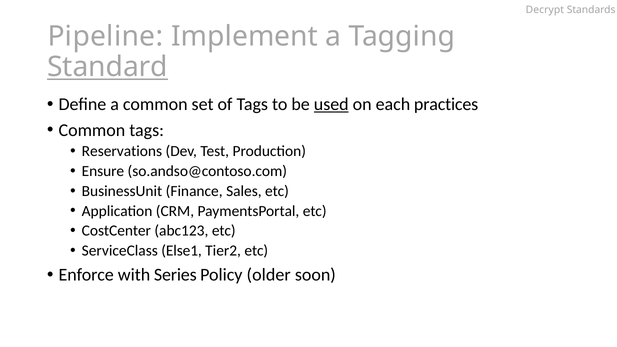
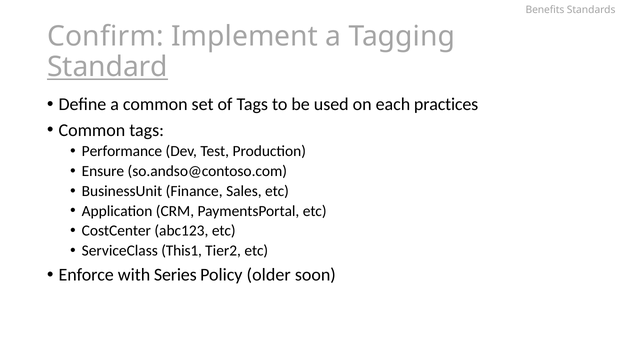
Decrypt: Decrypt -> Benefits
Pipeline: Pipeline -> Confirm
used underline: present -> none
Reservations: Reservations -> Performance
Else1: Else1 -> This1
